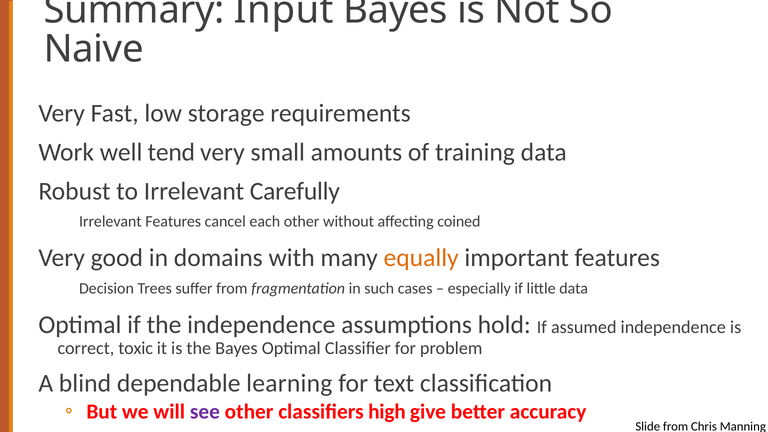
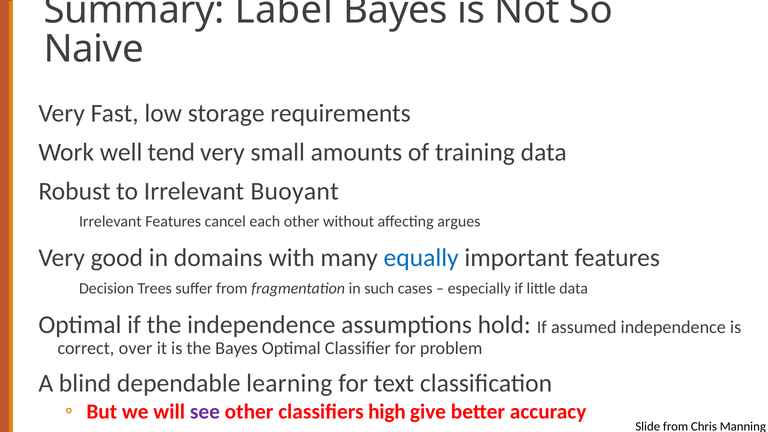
Input: Input -> Label
Carefully: Carefully -> Buoyant
coined: coined -> argues
equally colour: orange -> blue
toxic: toxic -> over
